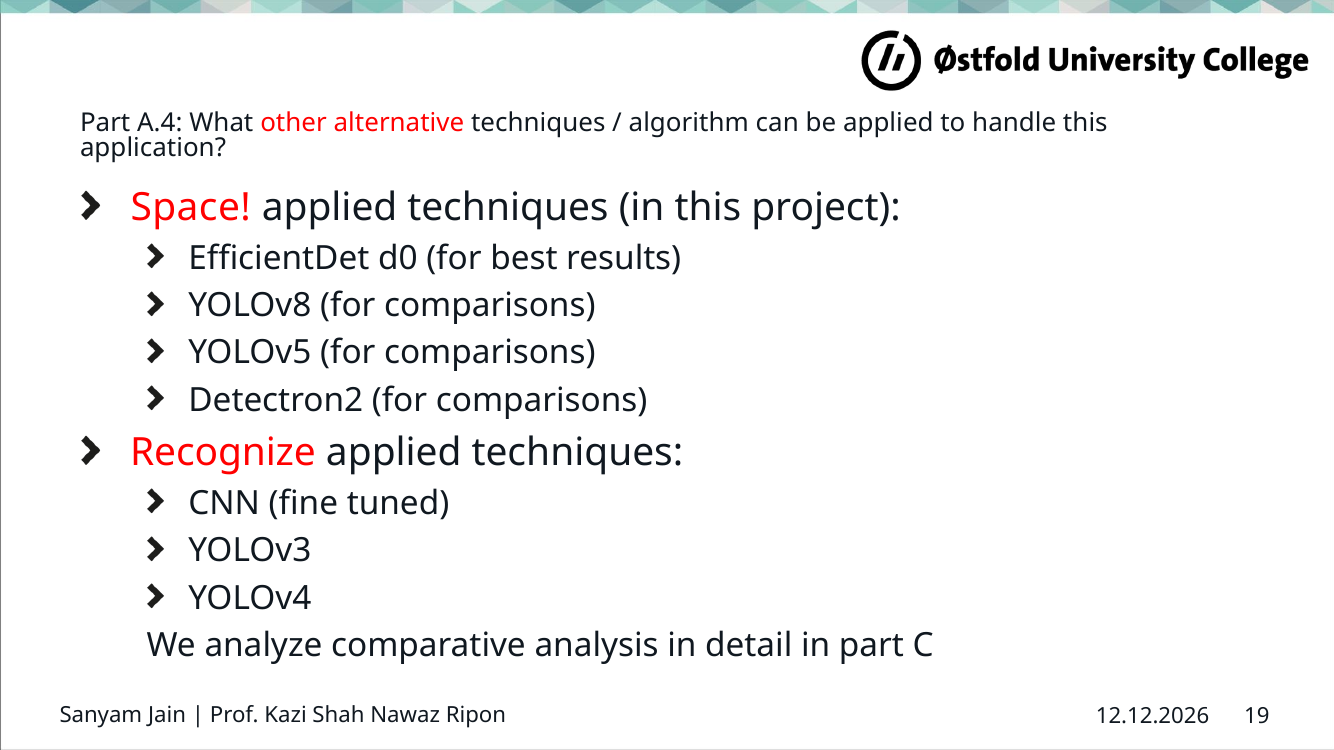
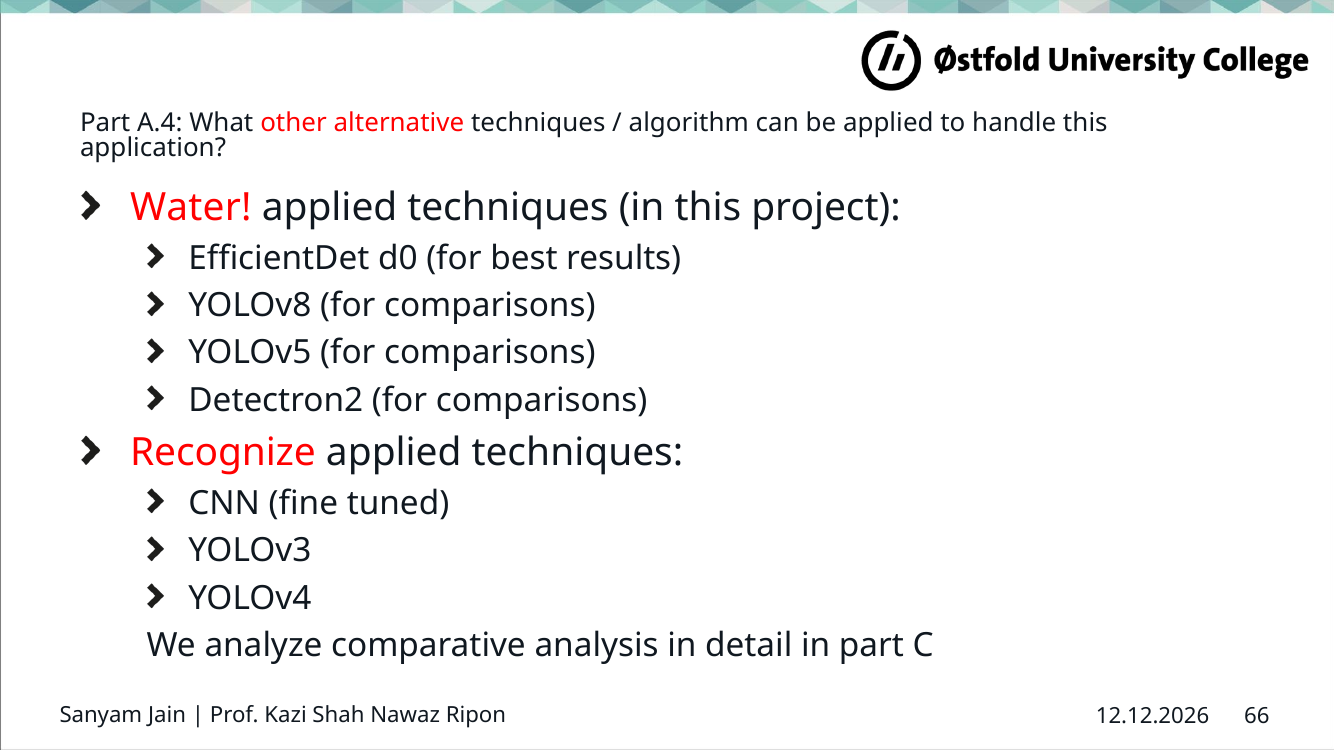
Space: Space -> Water
19: 19 -> 66
